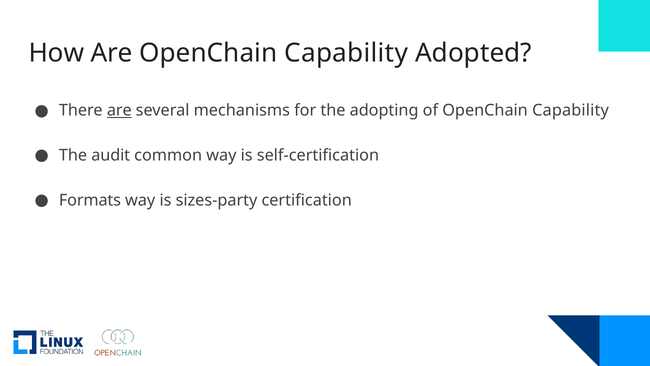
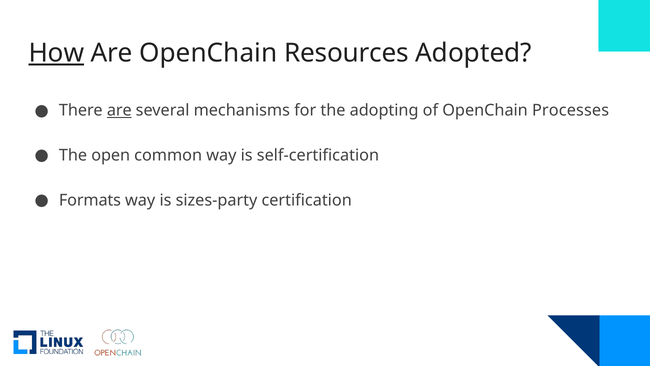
How underline: none -> present
Are OpenChain Capability: Capability -> Resources
of OpenChain Capability: Capability -> Processes
audit: audit -> open
